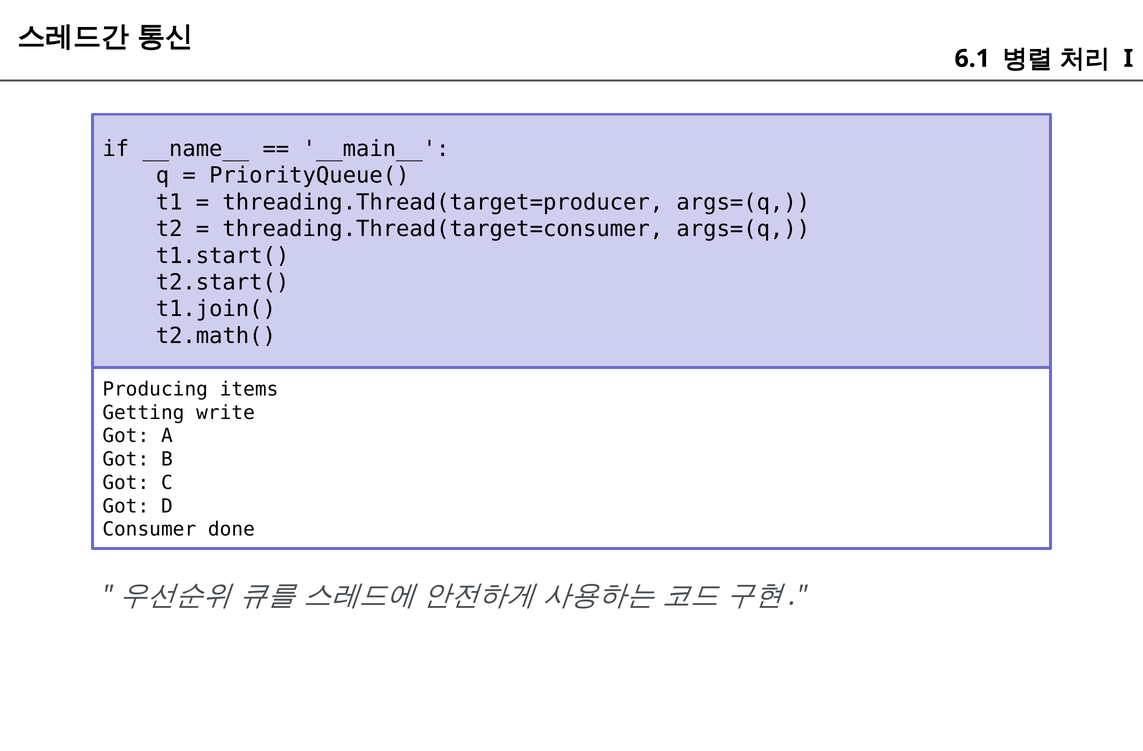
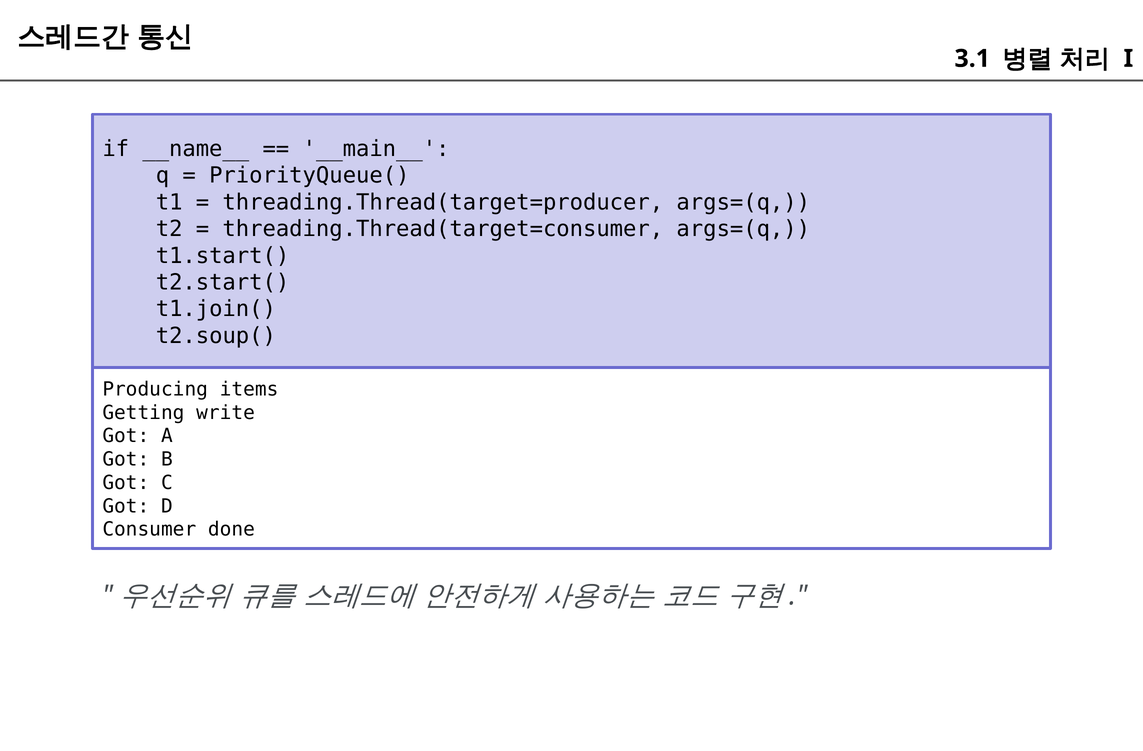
6.1: 6.1 -> 3.1
t2.math(: t2.math( -> t2.soup(
